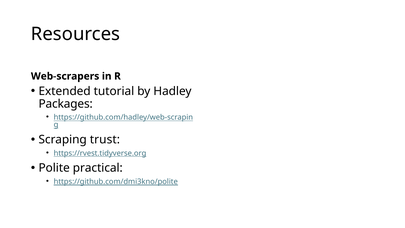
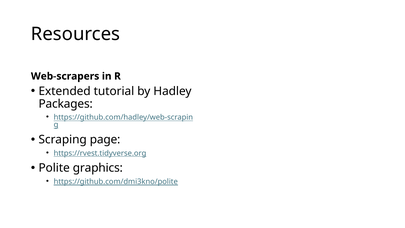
trust: trust -> page
practical: practical -> graphics
